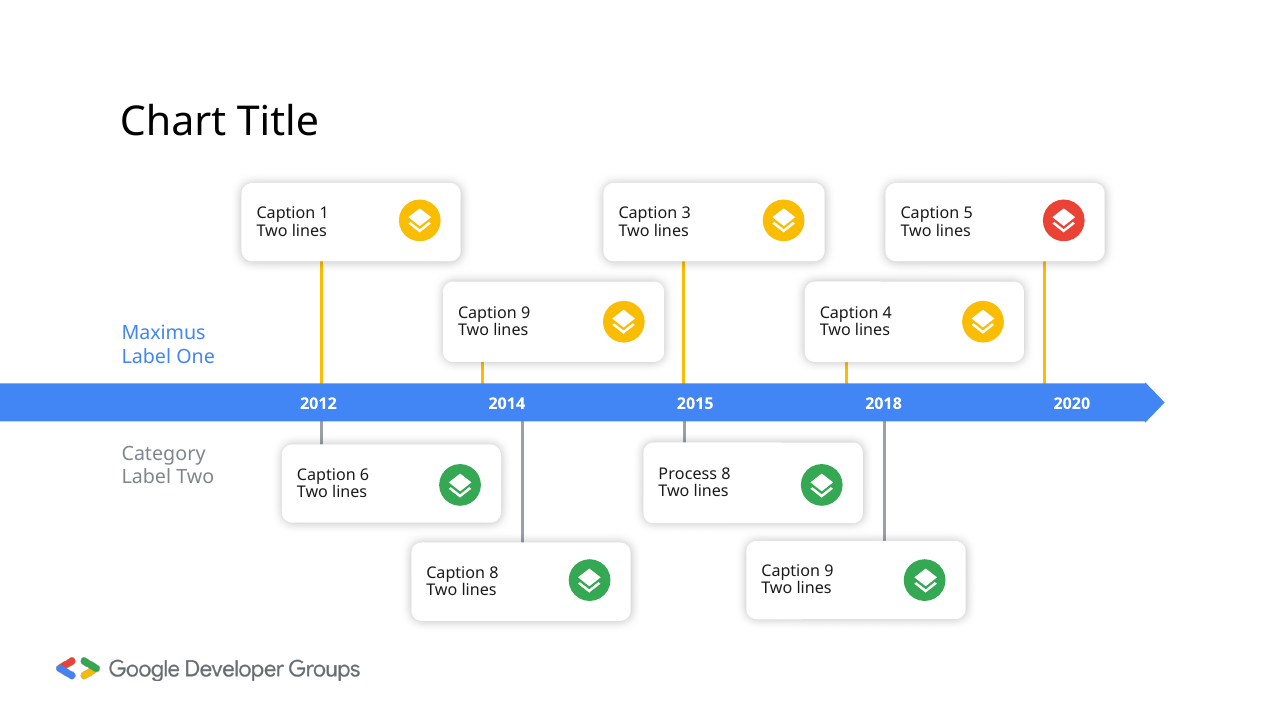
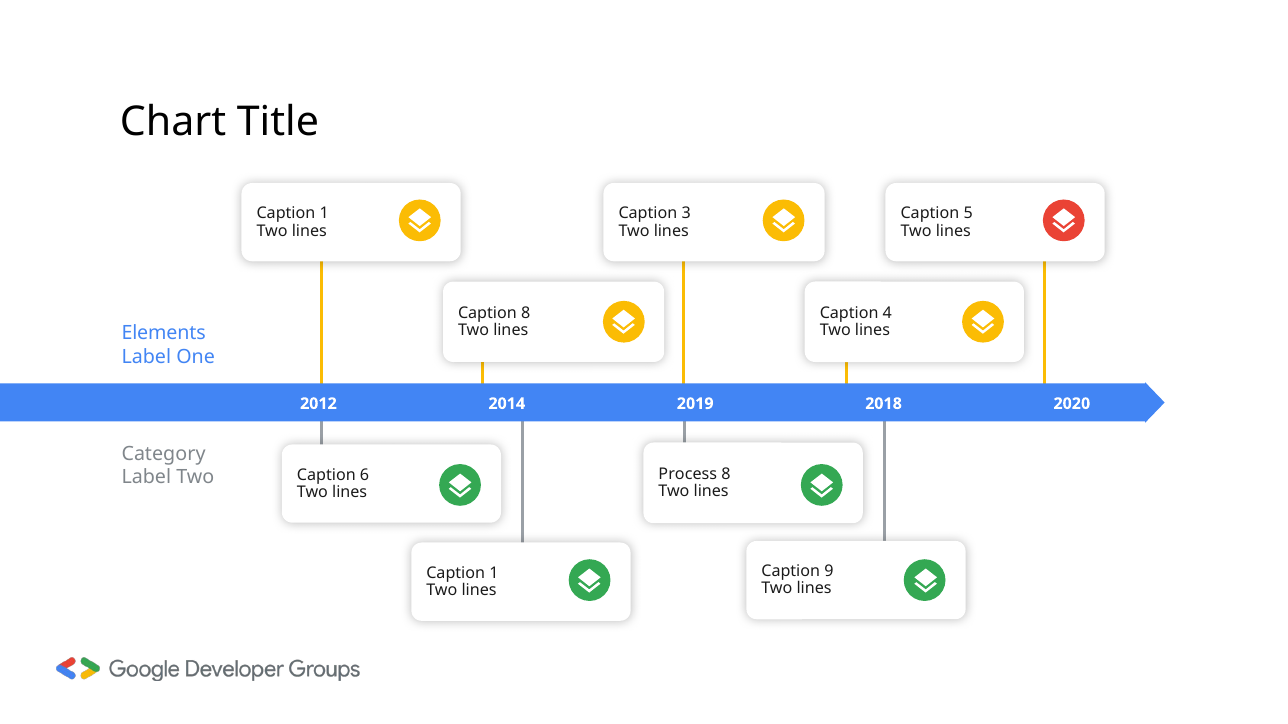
9 at (526, 313): 9 -> 8
Maximus: Maximus -> Elements
2015: 2015 -> 2019
8 at (494, 573): 8 -> 1
